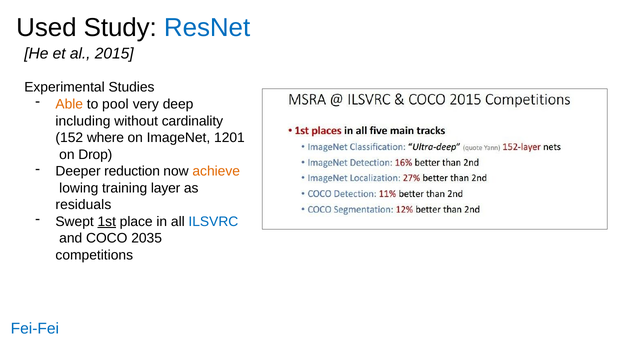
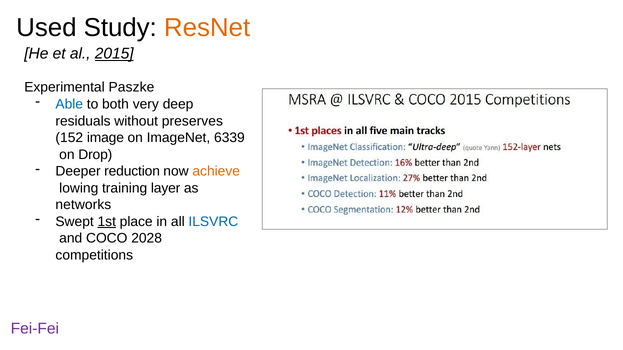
ResNet colour: blue -> orange
2015 underline: none -> present
Studies: Studies -> Paszke
Able colour: orange -> blue
pool: pool -> both
including: including -> residuals
cardinality: cardinality -> preserves
where: where -> image
1201: 1201 -> 6339
residuals: residuals -> networks
2035: 2035 -> 2028
Fei-Fei colour: blue -> purple
